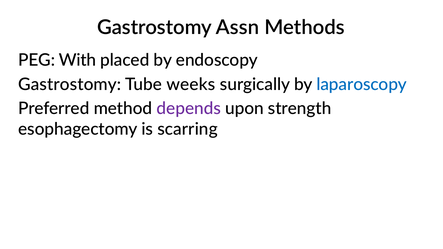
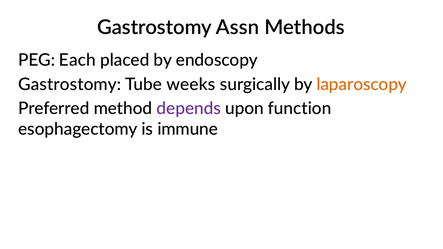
With: With -> Each
laparoscopy colour: blue -> orange
strength: strength -> function
scarring: scarring -> immune
